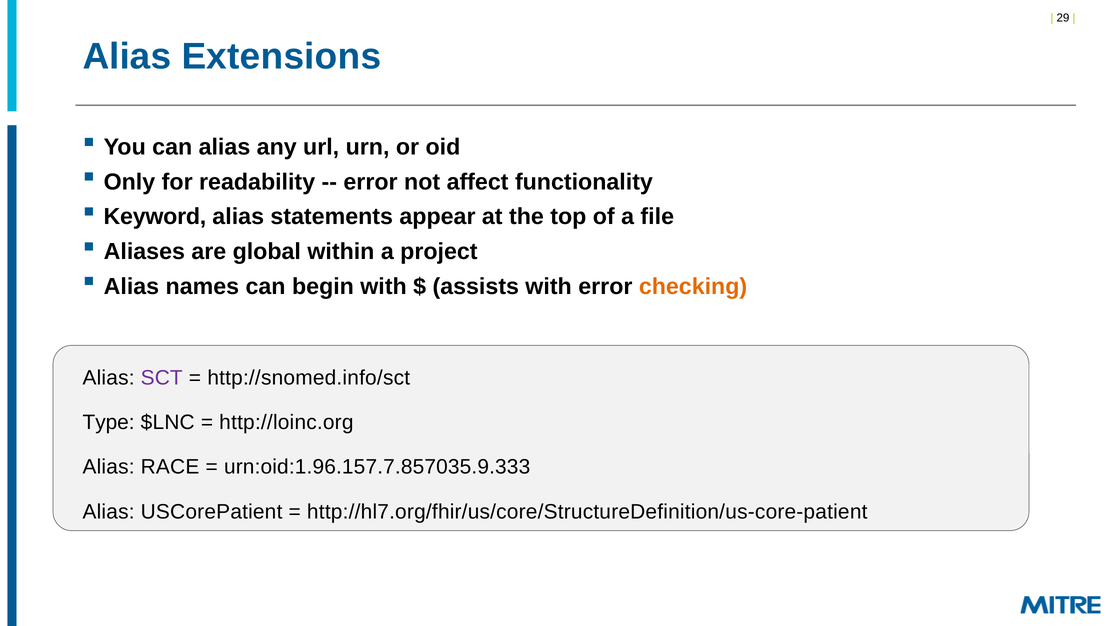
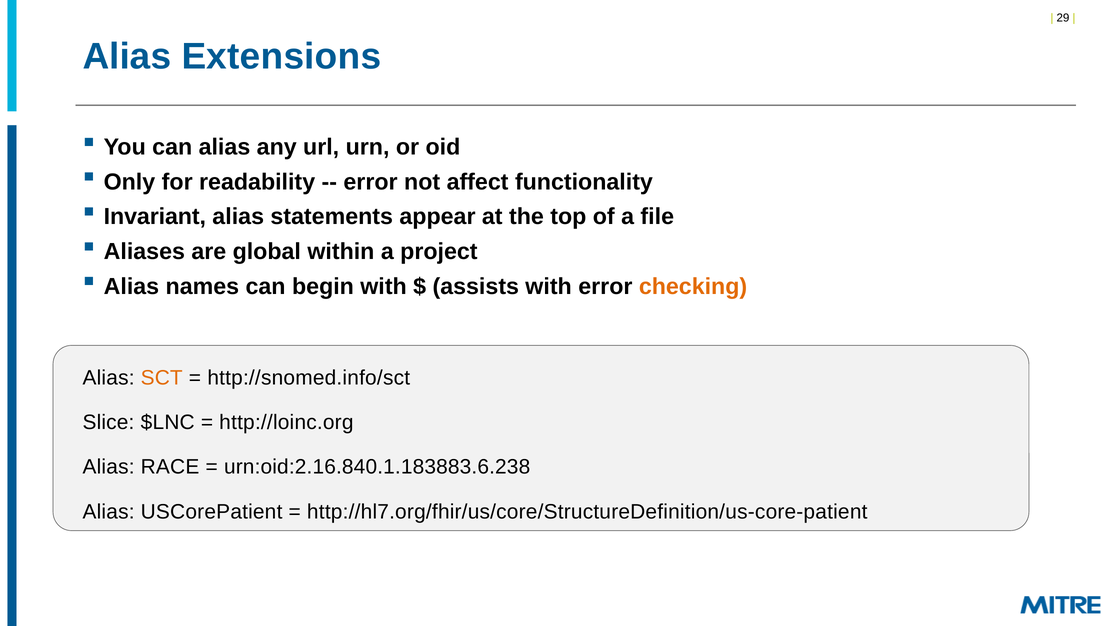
Keyword: Keyword -> Invariant
SCT colour: purple -> orange
Type: Type -> Slice
urn:oid:1.96.157.7.857035.9.333: urn:oid:1.96.157.7.857035.9.333 -> urn:oid:2.16.840.1.183883.6.238
